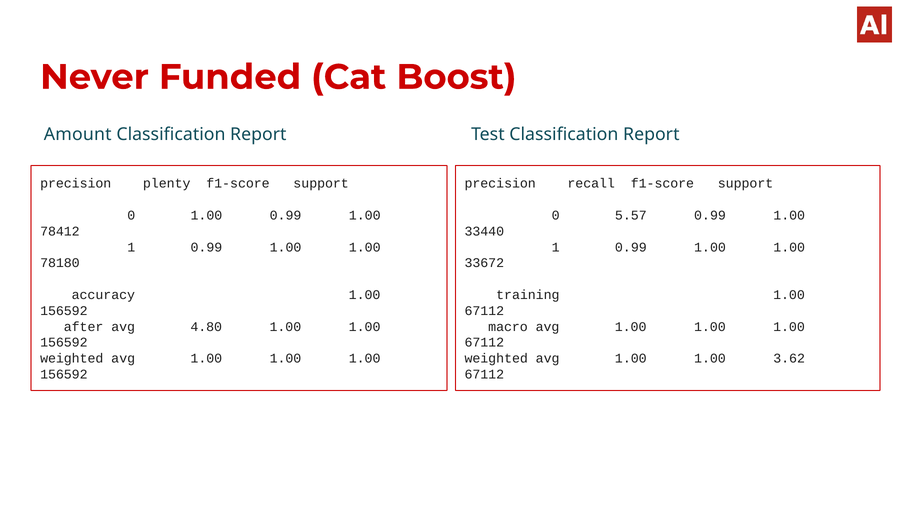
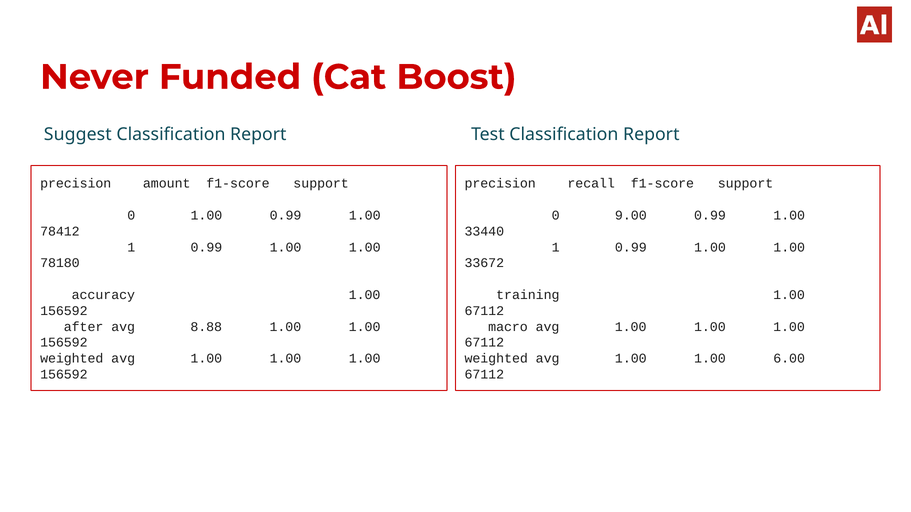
Amount: Amount -> Suggest
plenty: plenty -> amount
5.57: 5.57 -> 9.00
4.80: 4.80 -> 8.88
3.62: 3.62 -> 6.00
